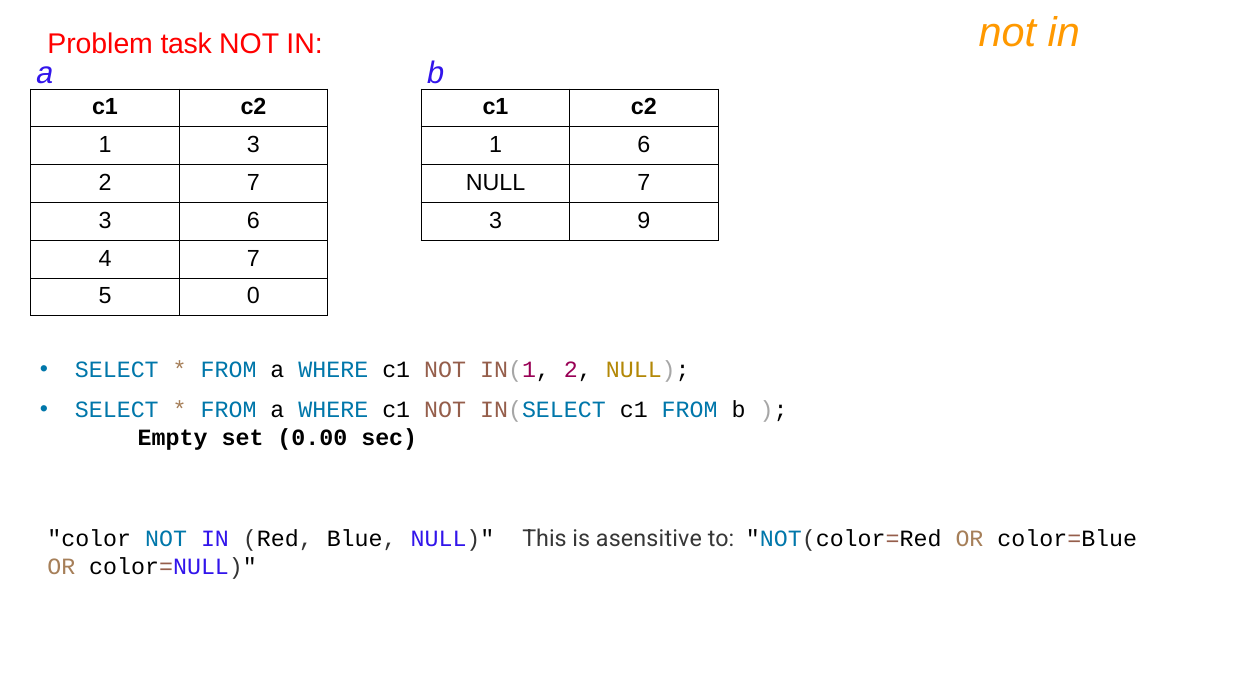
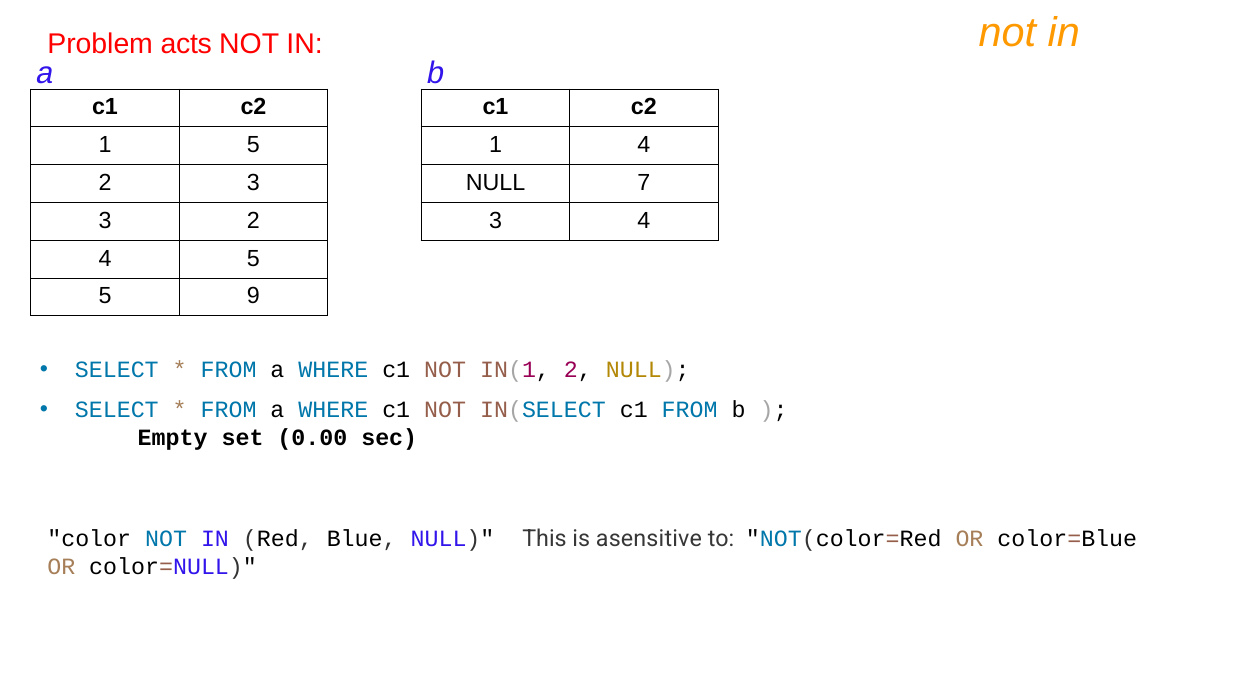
task: task -> acts
1 3: 3 -> 5
1 6: 6 -> 4
2 7: 7 -> 3
3 6: 6 -> 2
3 9: 9 -> 4
4 7: 7 -> 5
0: 0 -> 9
